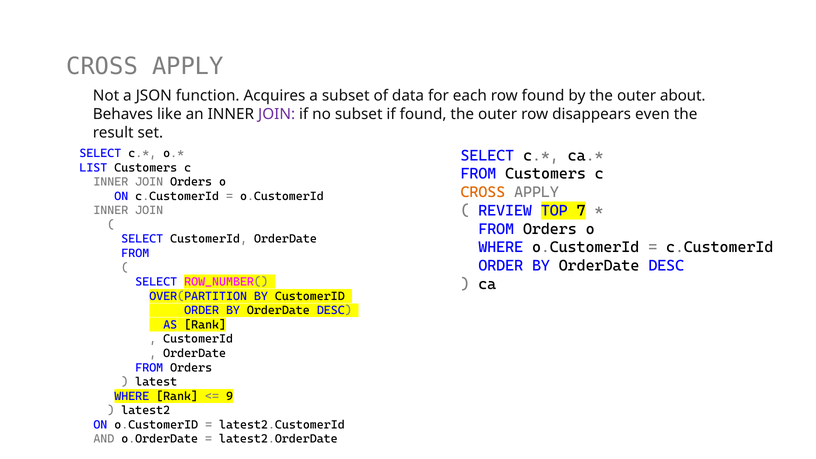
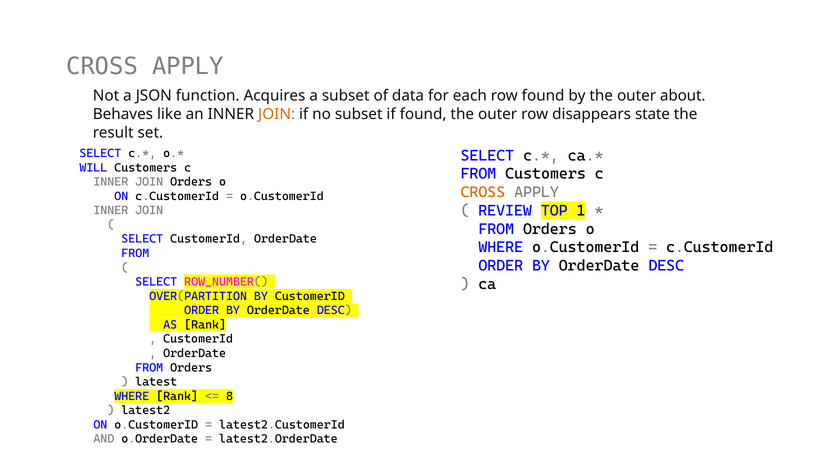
JOIN at (277, 114) colour: purple -> orange
even: even -> state
LIST: LIST -> WILL
7: 7 -> 1
9: 9 -> 8
